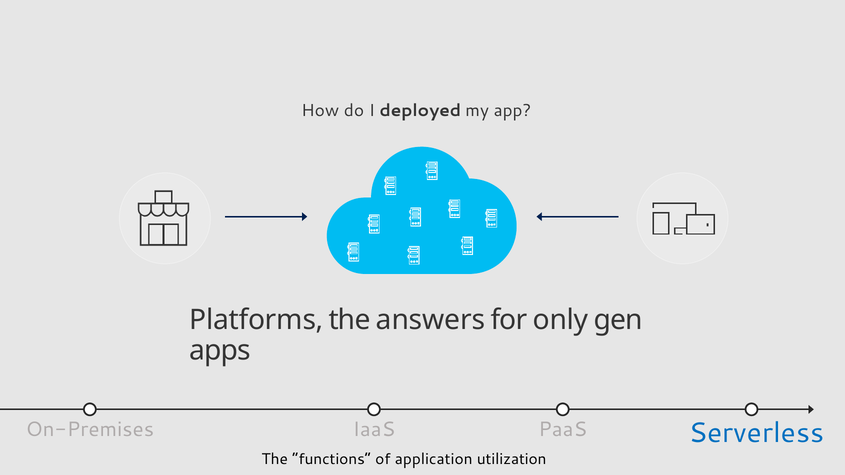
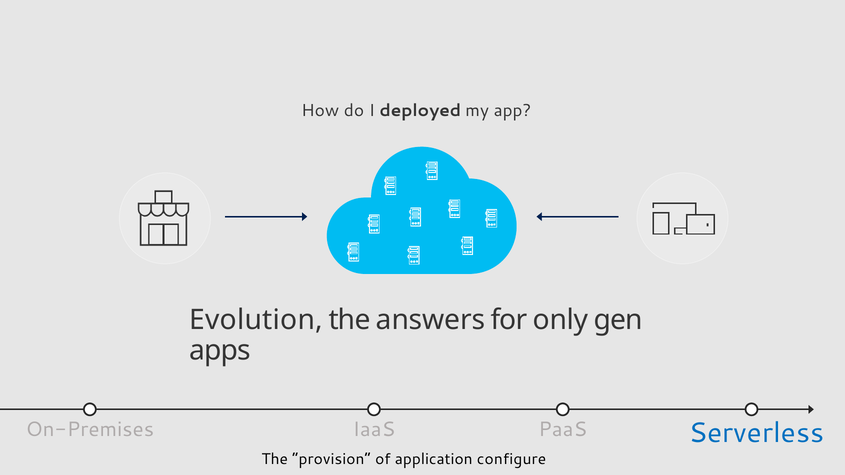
Platforms: Platforms -> Evolution
functions: functions -> provision
utilization: utilization -> configure
